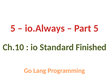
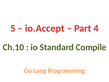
io.Always: io.Always -> io.Accept
Part 5: 5 -> 4
Finished: Finished -> Compile
